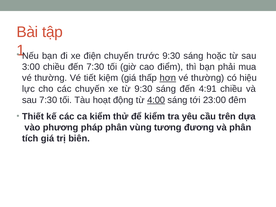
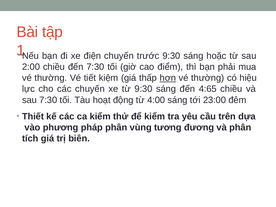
3:00: 3:00 -> 2:00
4:91: 4:91 -> 4:65
4:00 underline: present -> none
